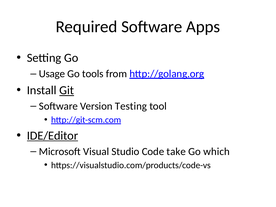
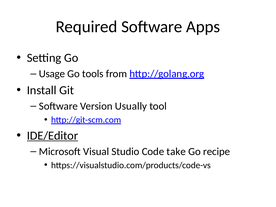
Git underline: present -> none
Testing: Testing -> Usually
which: which -> recipe
